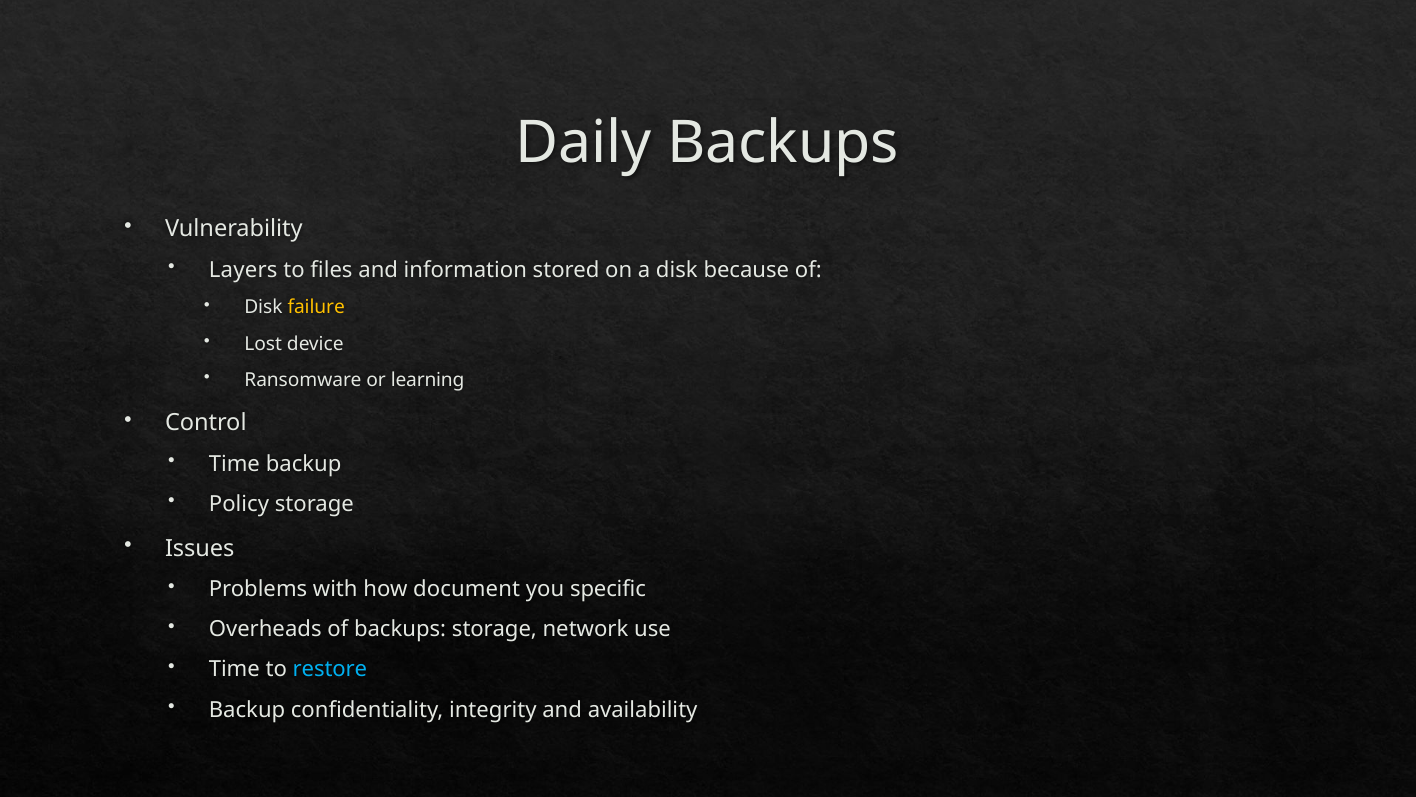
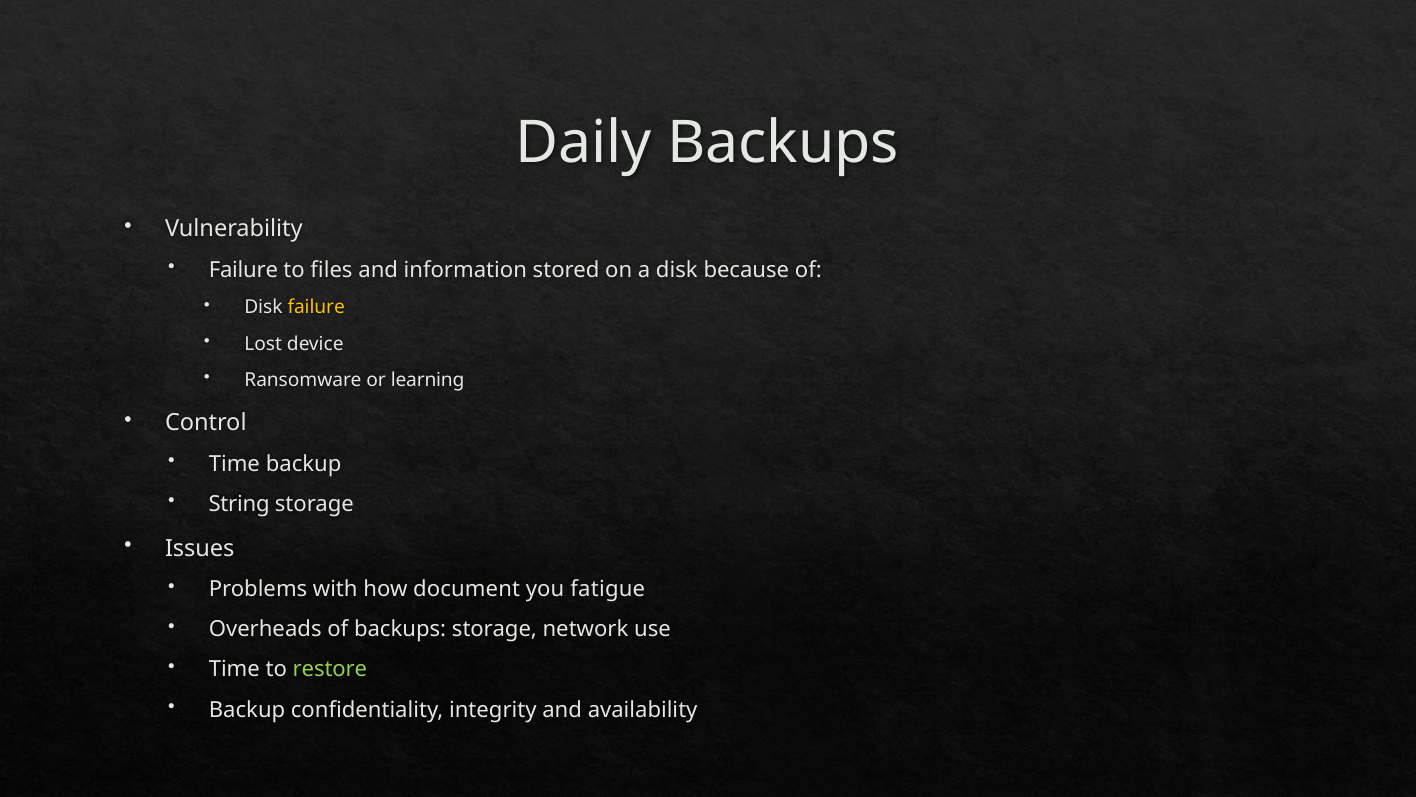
Layers at (243, 270): Layers -> Failure
Policy: Policy -> String
specific: specific -> fatigue
restore colour: light blue -> light green
